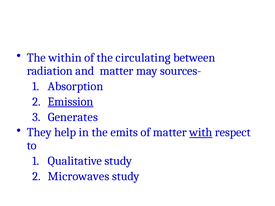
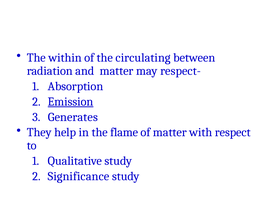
sources-: sources- -> respect-
emits: emits -> flame
with underline: present -> none
Microwaves: Microwaves -> Significance
